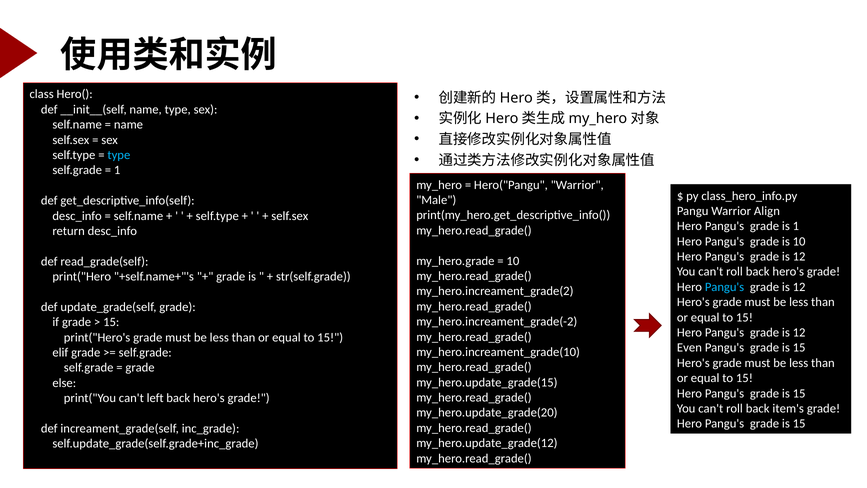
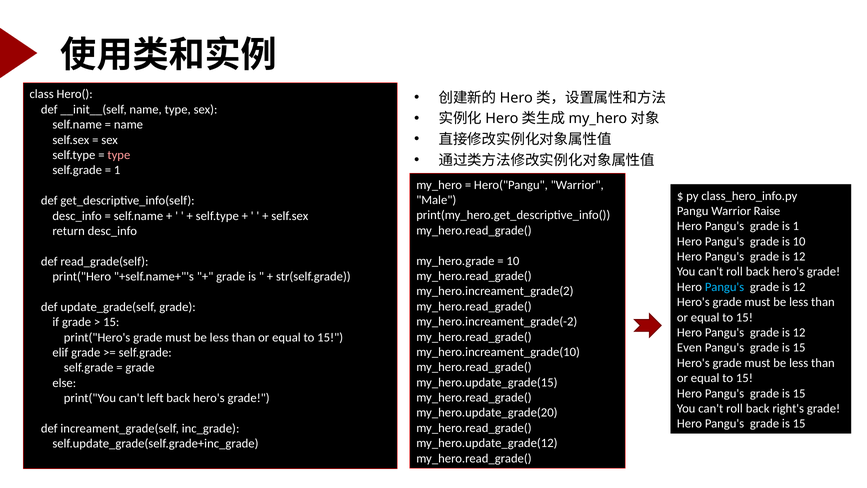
type at (119, 155) colour: light blue -> pink
Align: Align -> Raise
item's: item's -> right's
